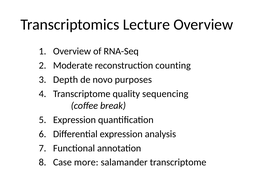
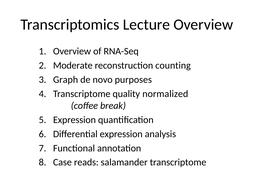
Depth: Depth -> Graph
sequencing: sequencing -> normalized
more: more -> reads
